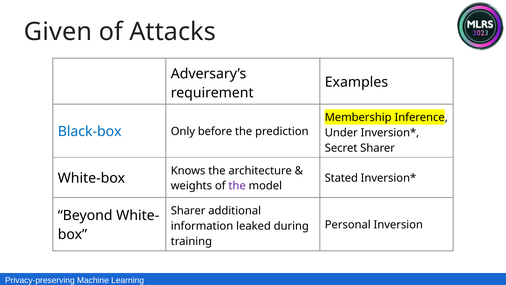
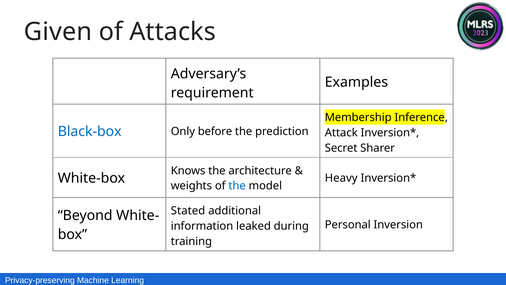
Under: Under -> Attack
Stated: Stated -> Heavy
the at (237, 186) colour: purple -> blue
Sharer at (188, 211): Sharer -> Stated
